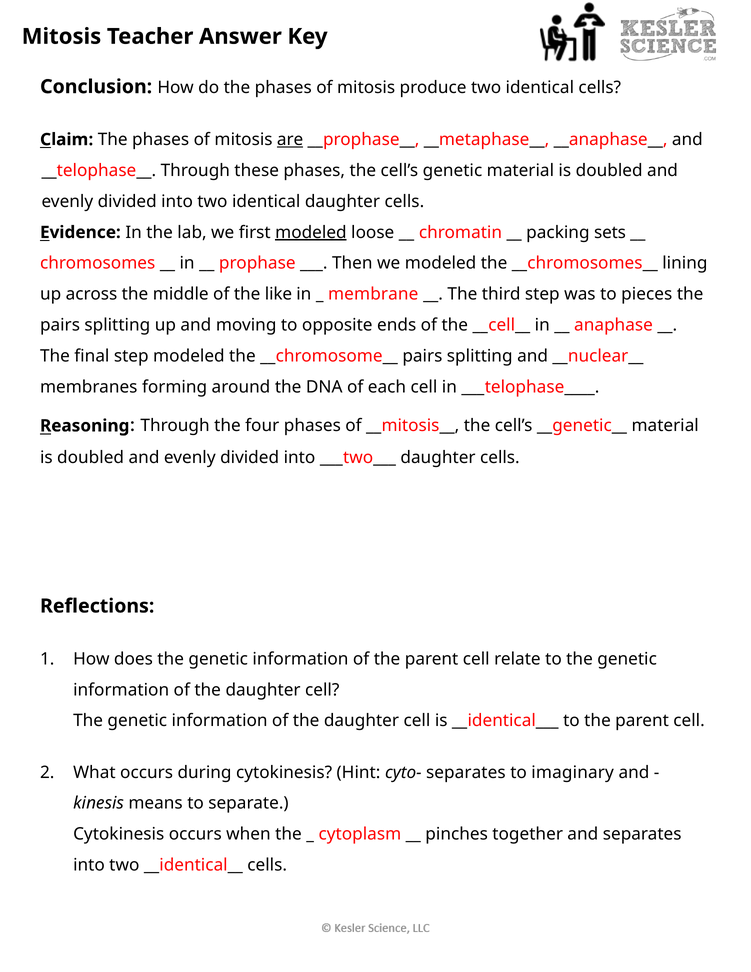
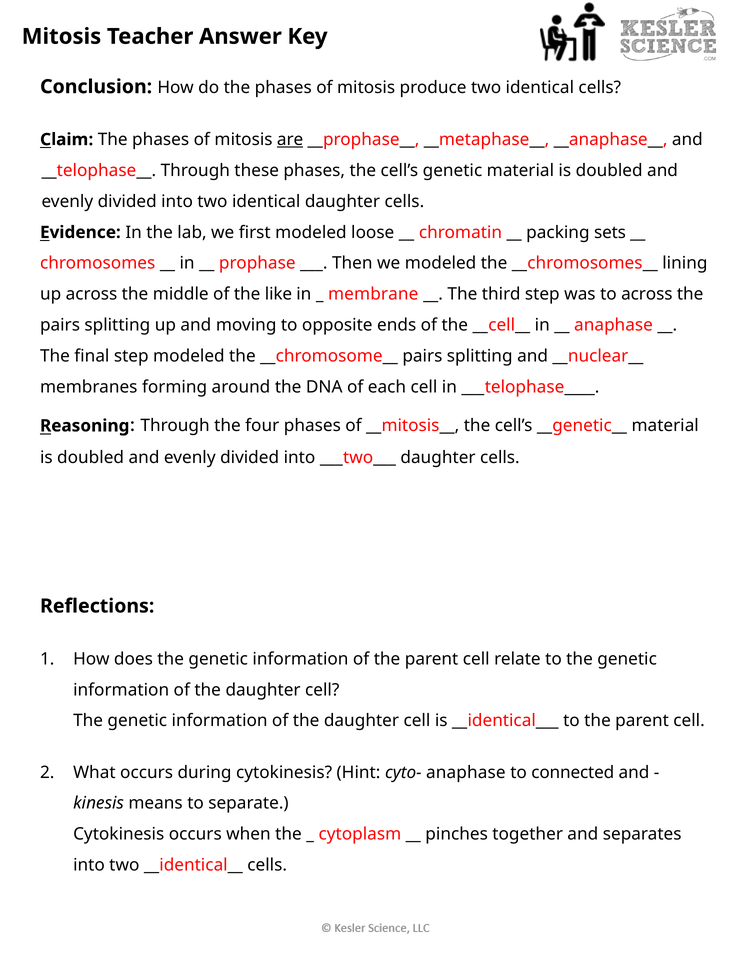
modeled at (311, 232) underline: present -> none
to pieces: pieces -> across
cyto- separates: separates -> anaphase
imaginary: imaginary -> connected
